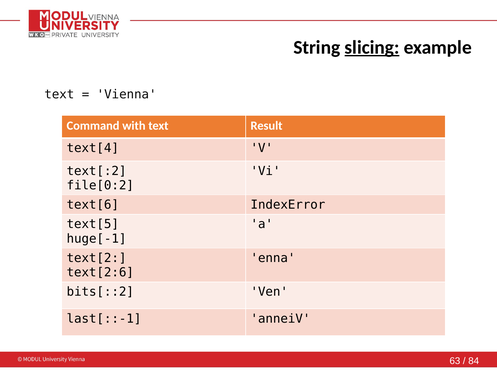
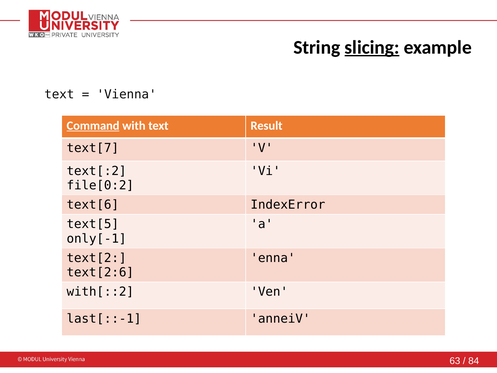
Command underline: none -> present
text[4: text[4 -> text[7
huge[-1: huge[-1 -> only[-1
bits[::2: bits[::2 -> with[::2
